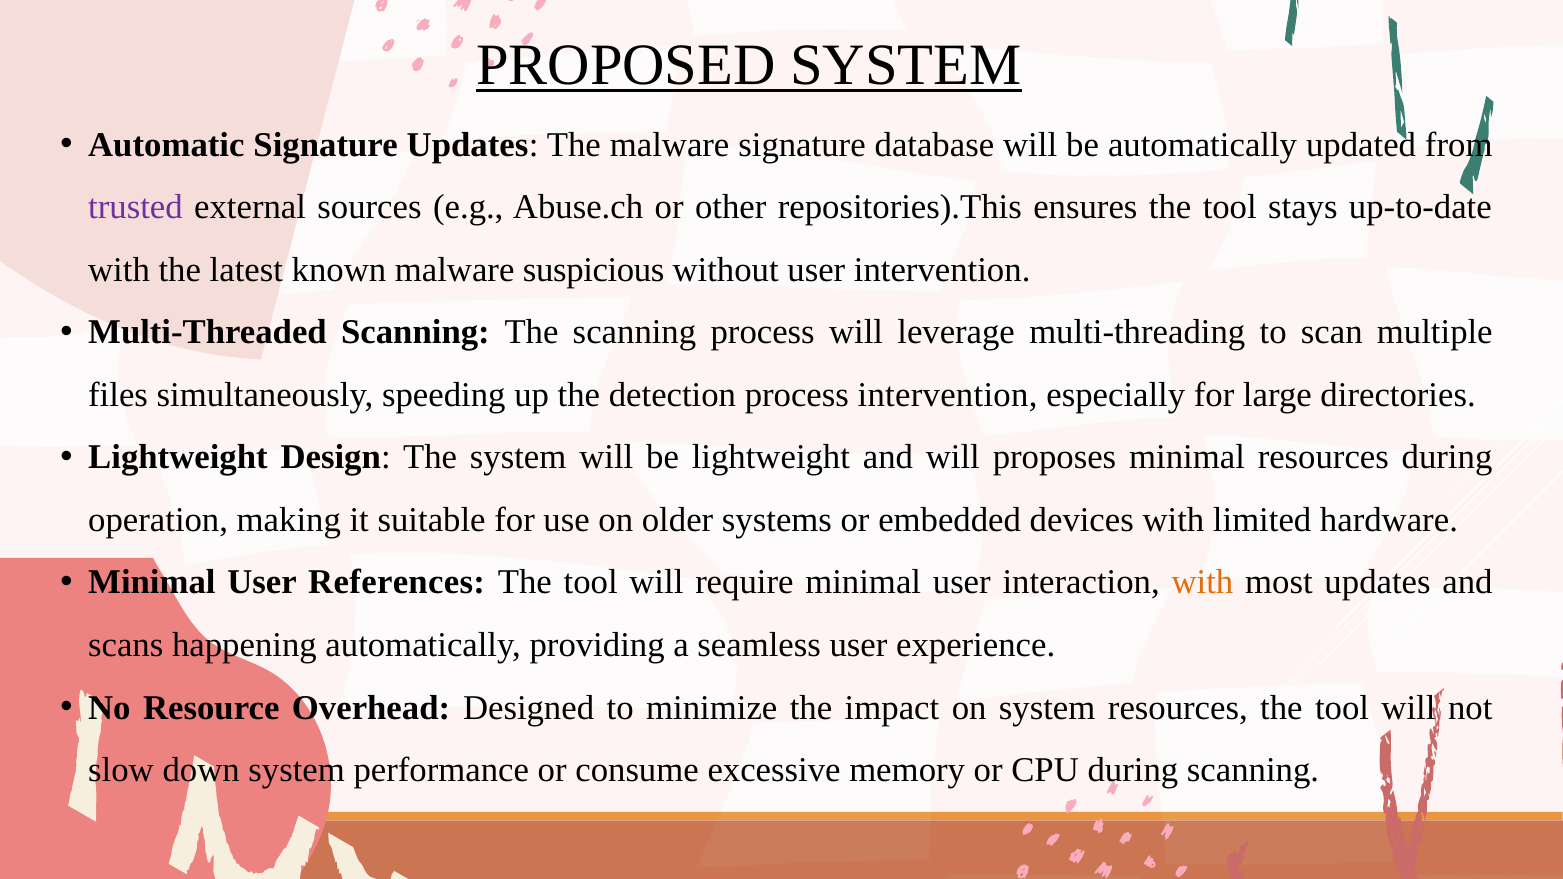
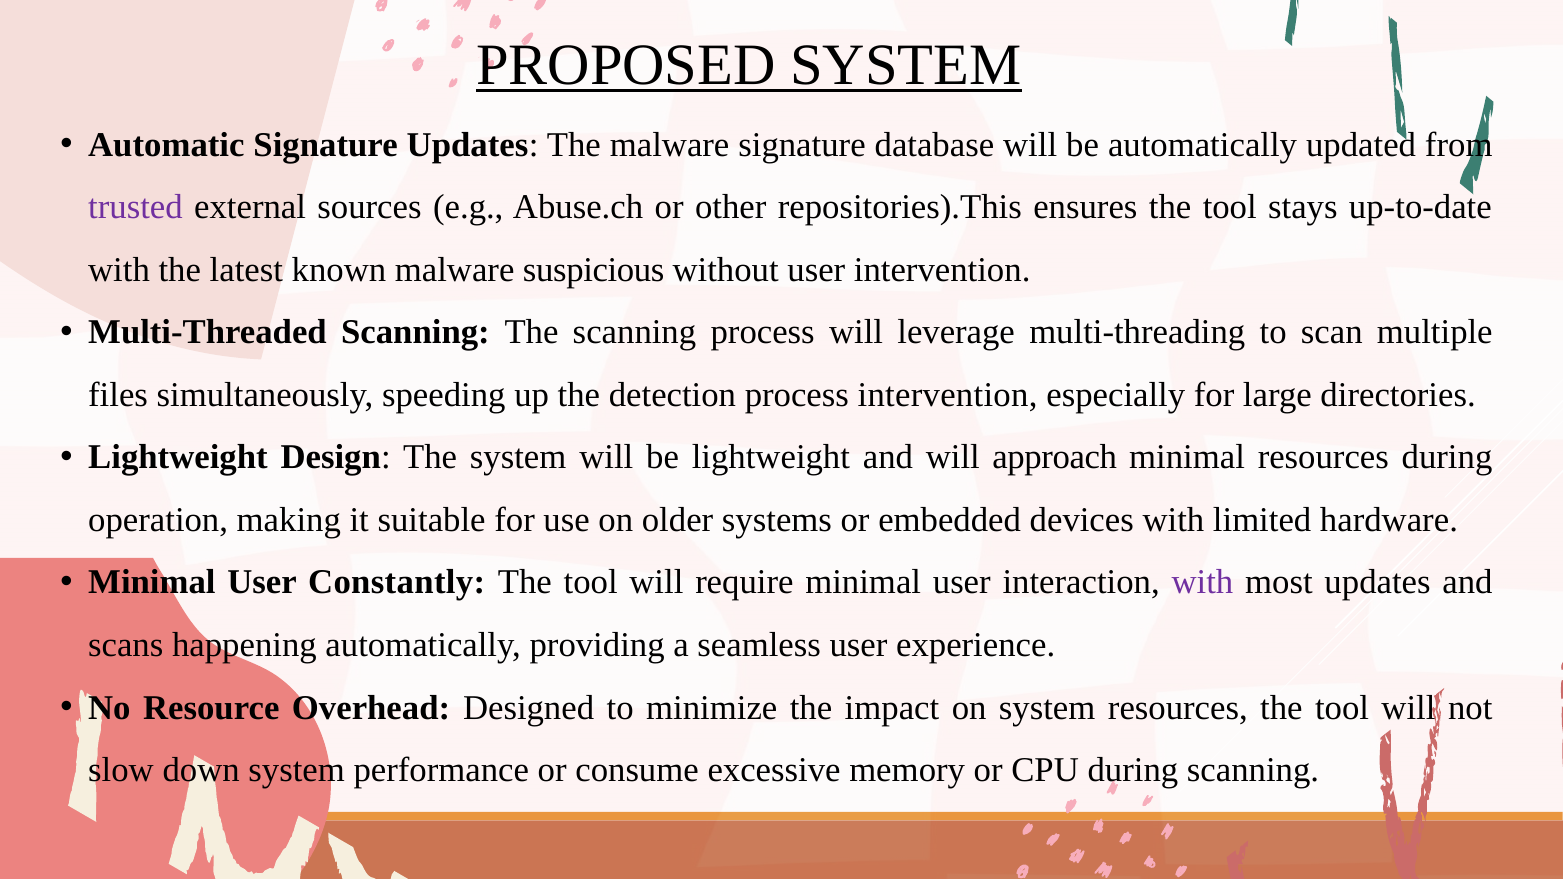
proposes: proposes -> approach
References: References -> Constantly
with at (1202, 583) colour: orange -> purple
